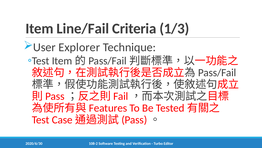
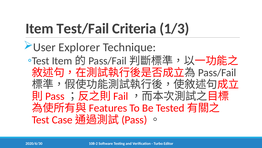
Line/Fail: Line/Fail -> Test/Fail
